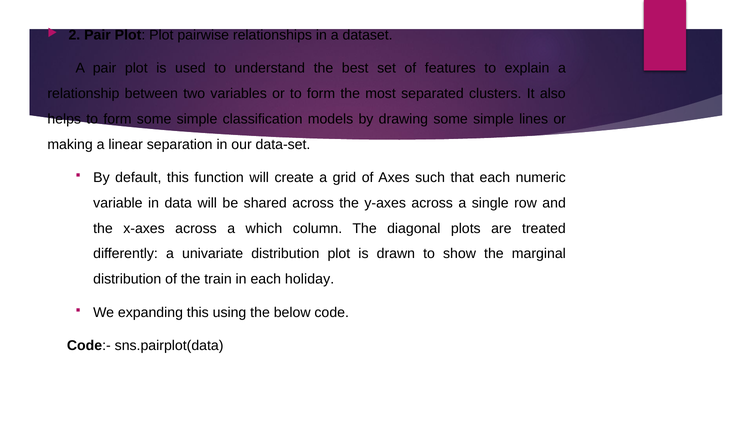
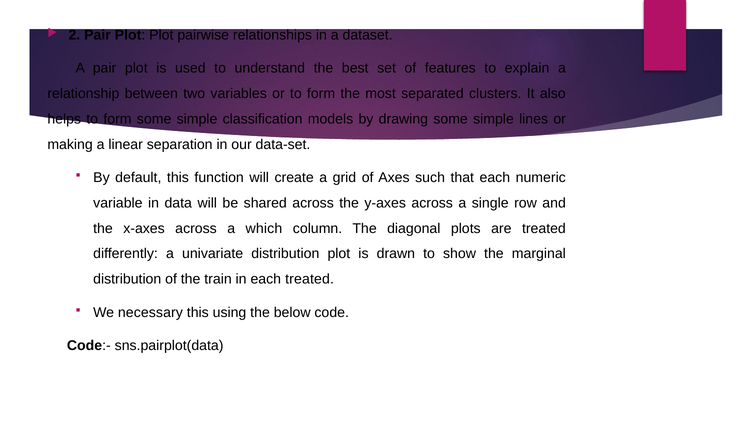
each holiday: holiday -> treated
expanding: expanding -> necessary
